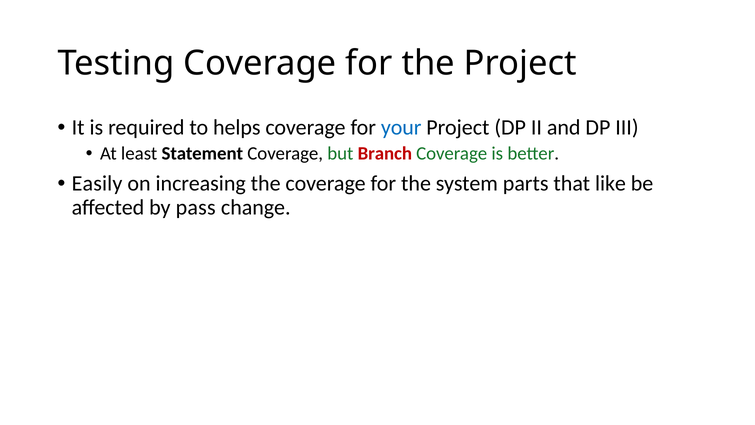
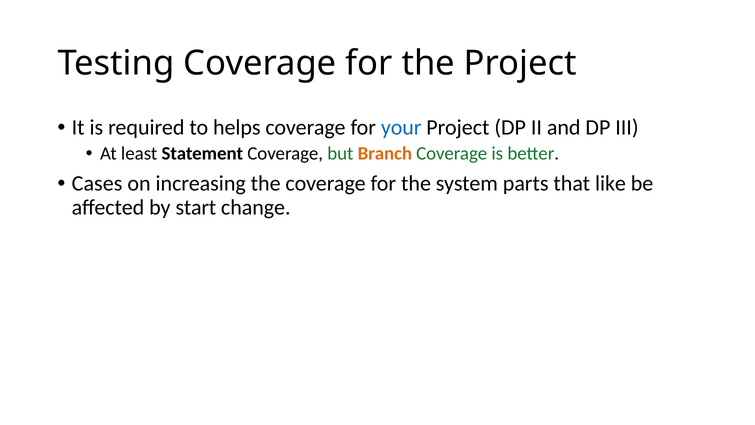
Branch colour: red -> orange
Easily: Easily -> Cases
pass: pass -> start
